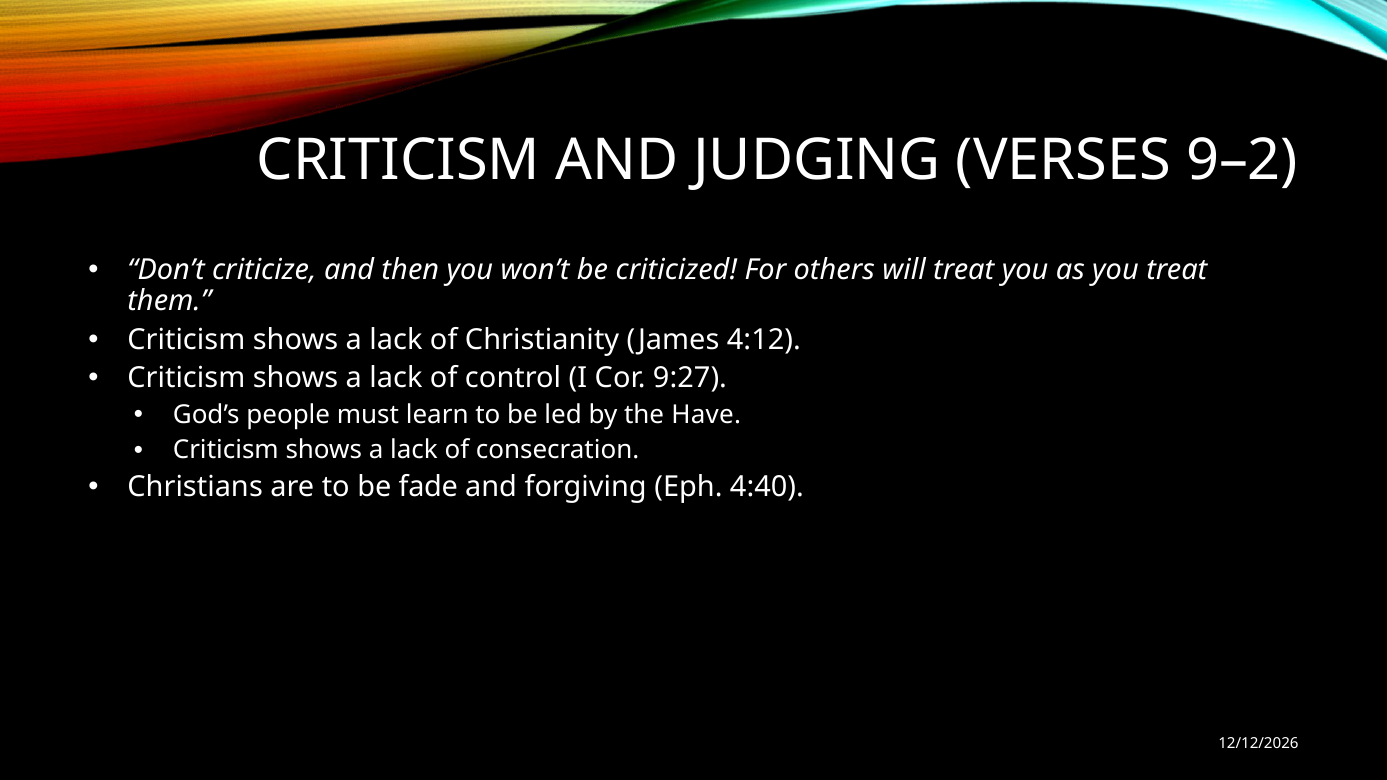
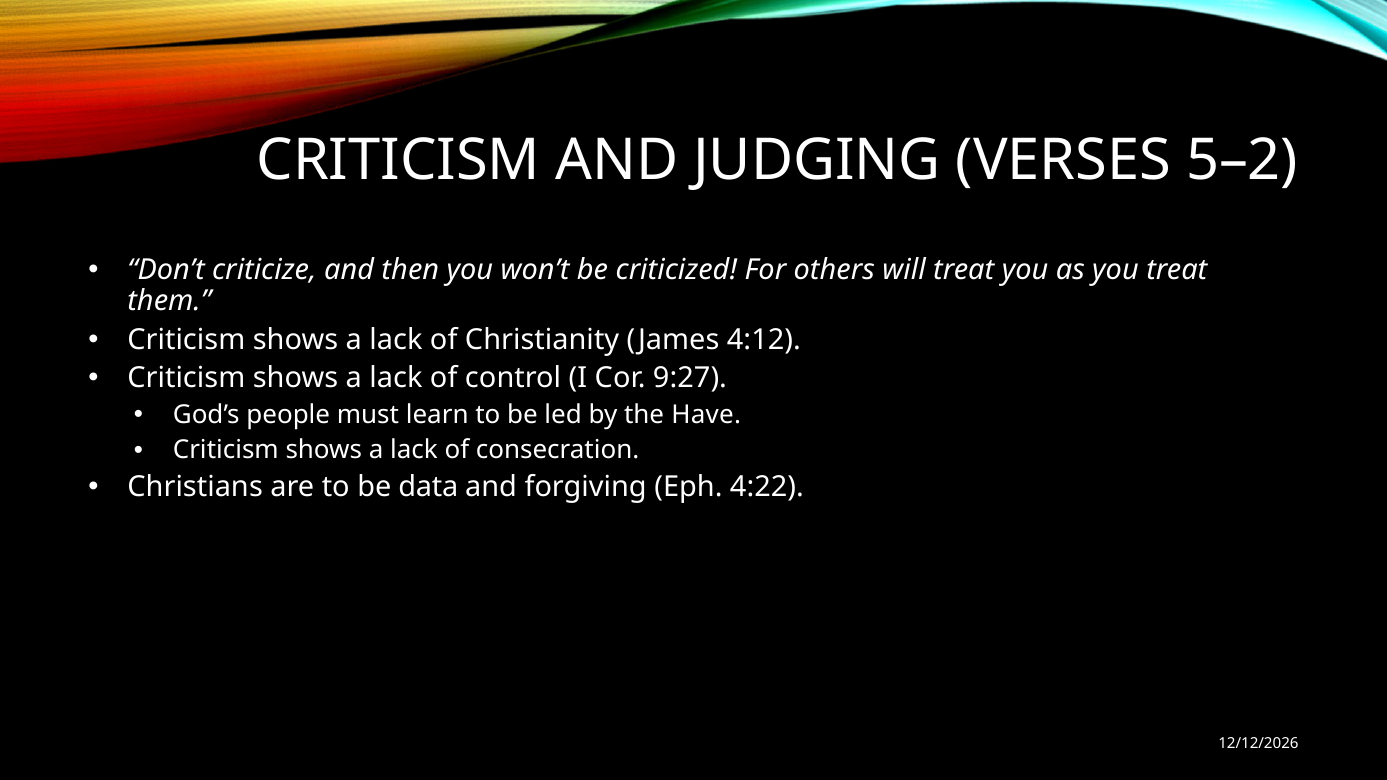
9–2: 9–2 -> 5–2
fade: fade -> data
4:40: 4:40 -> 4:22
